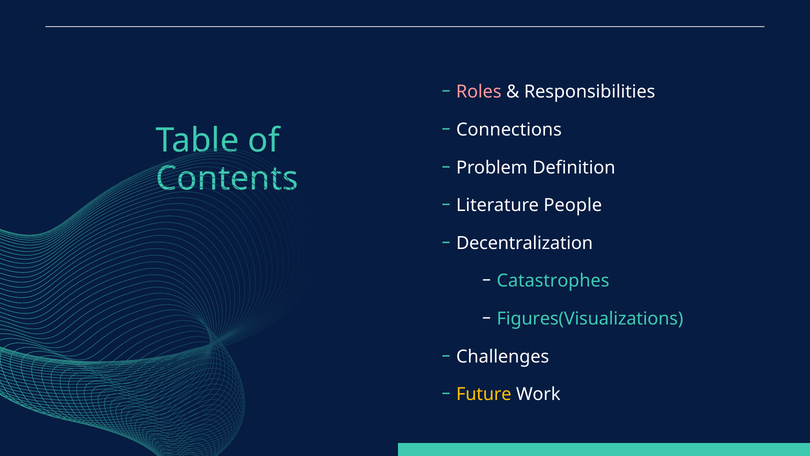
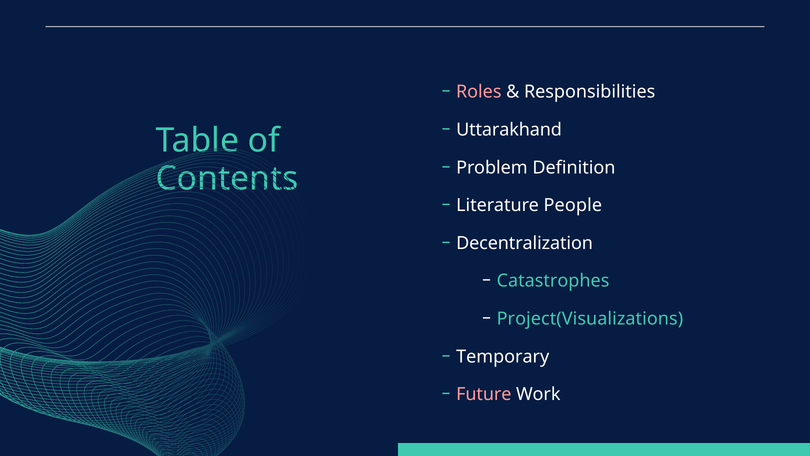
Connections: Connections -> Uttarakhand
Figures(Visualizations: Figures(Visualizations -> Project(Visualizations
Challenges: Challenges -> Temporary
Future colour: yellow -> pink
